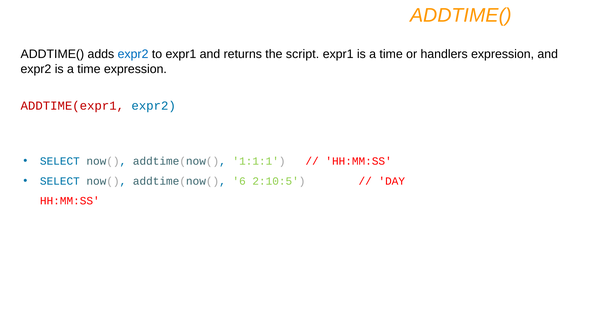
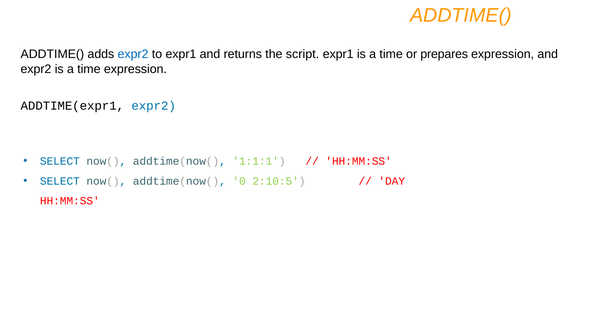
handlers: handlers -> prepares
ADDTIME(expr1 colour: red -> black
6: 6 -> 0
